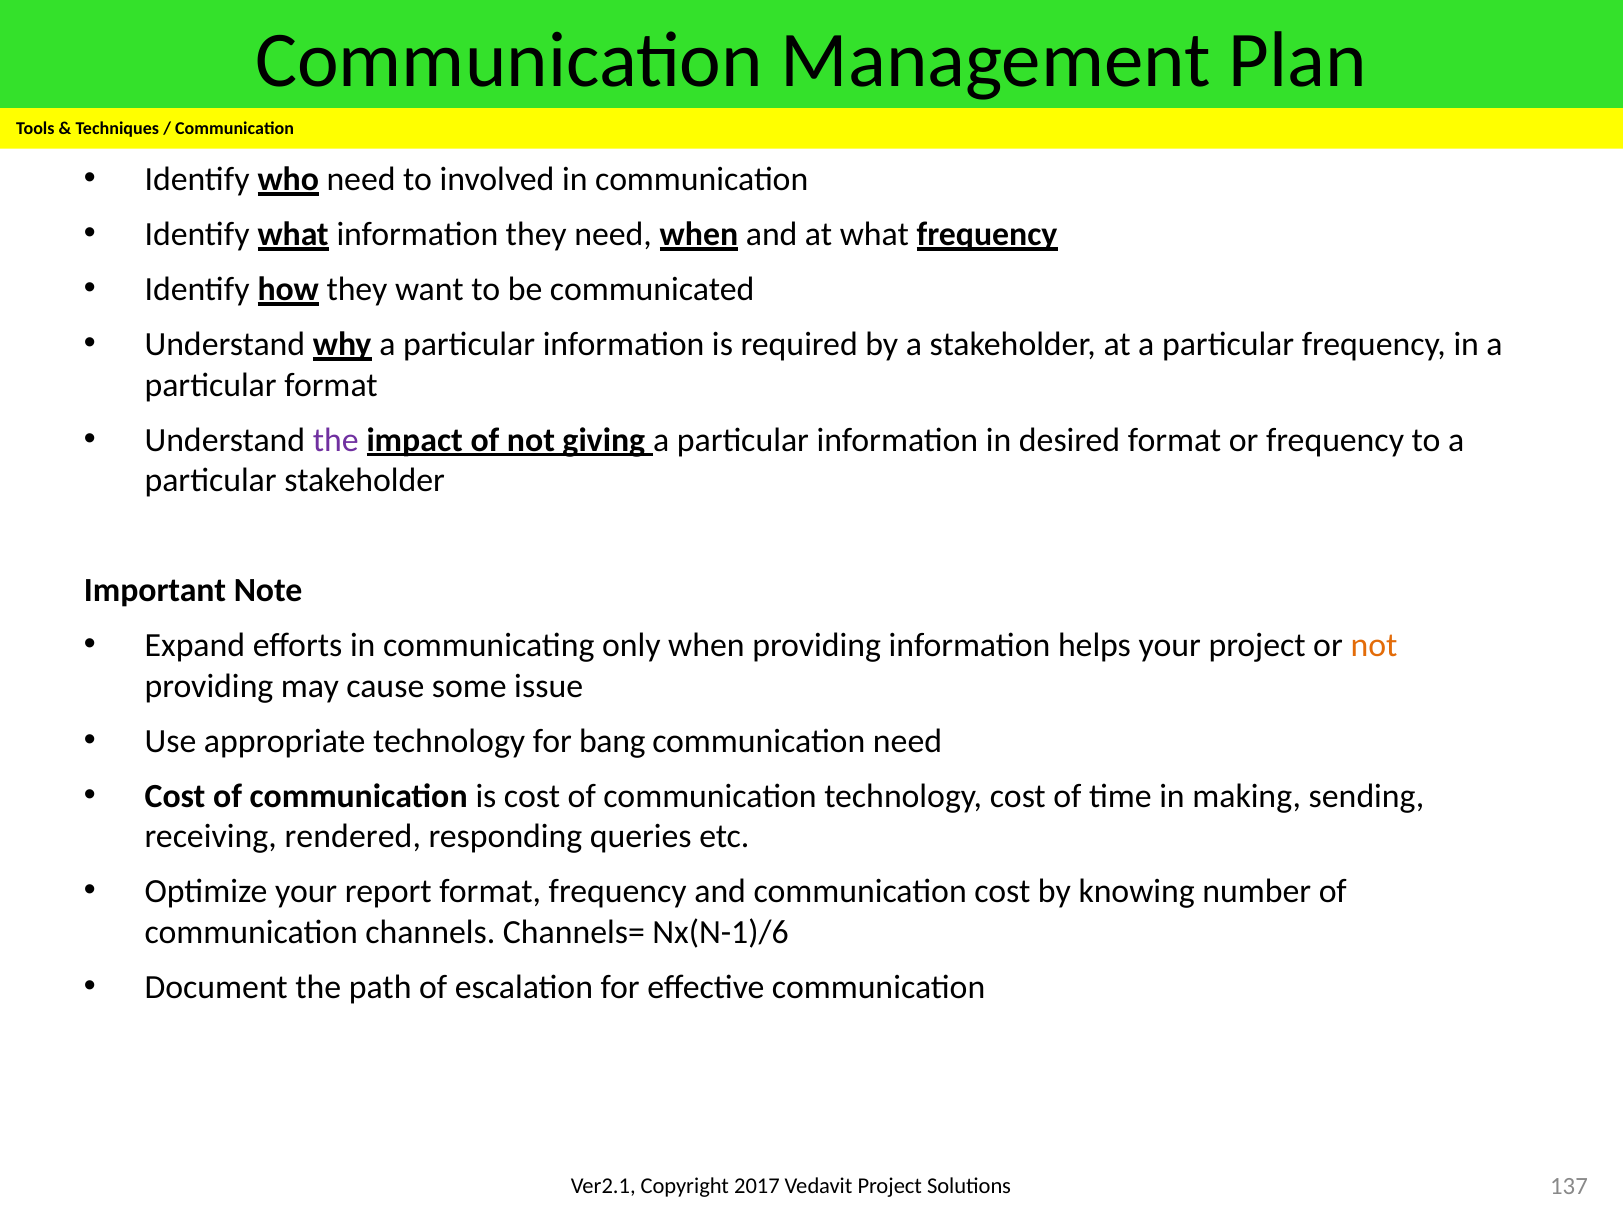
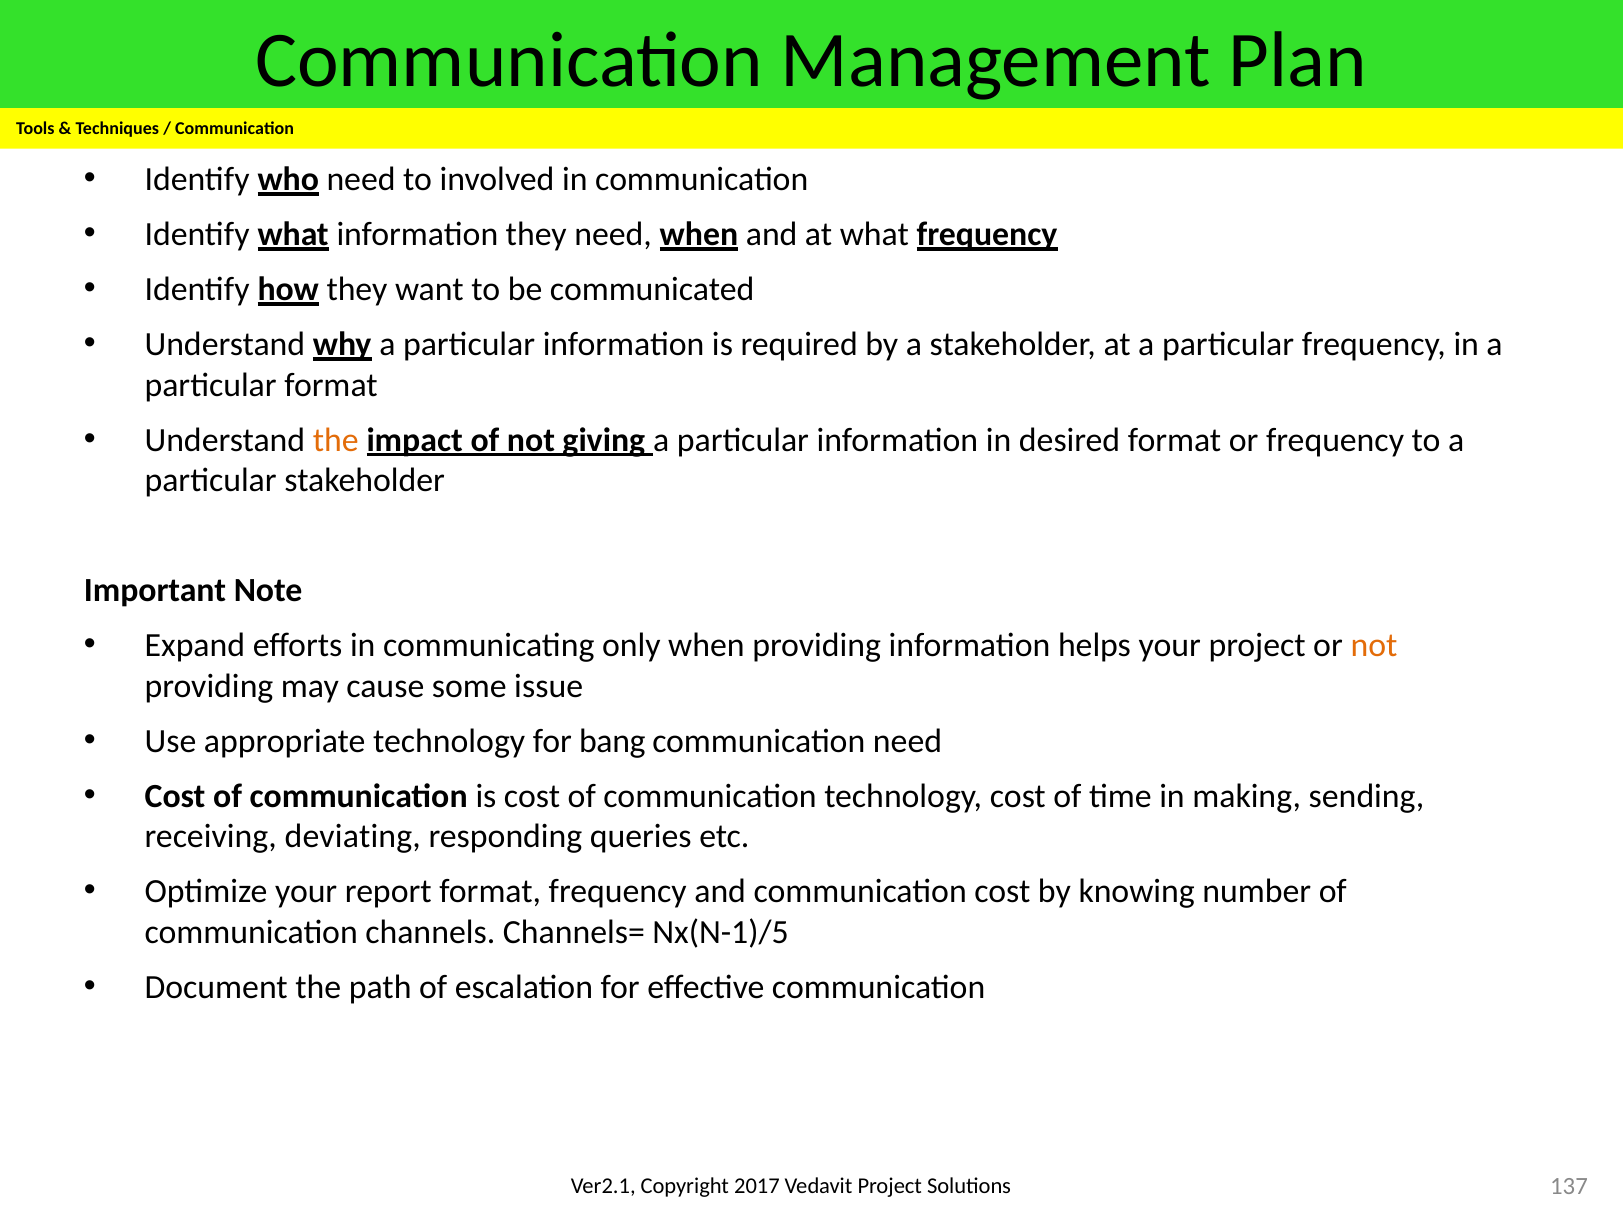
the at (336, 440) colour: purple -> orange
rendered: rendered -> deviating
Nx(N-1)/6: Nx(N-1)/6 -> Nx(N-1)/5
